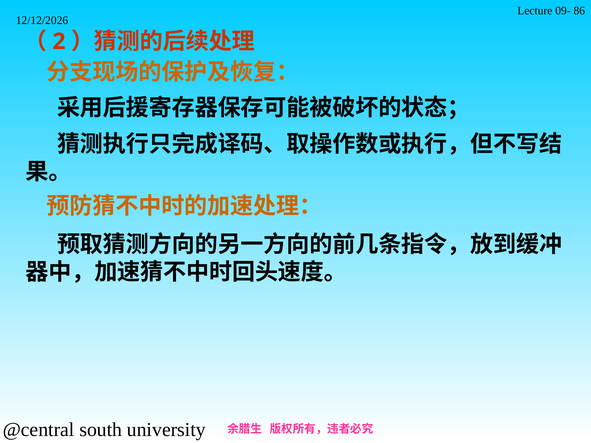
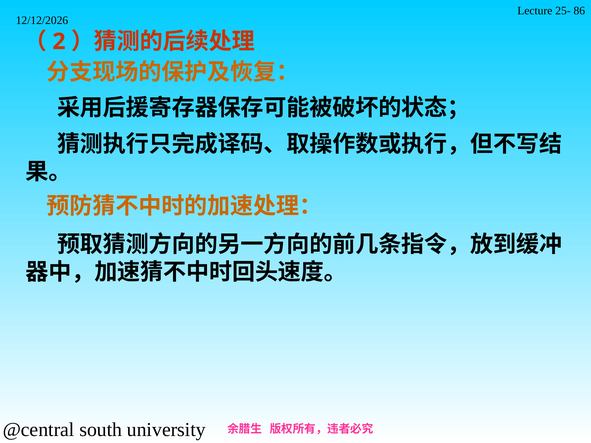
09-: 09- -> 25-
